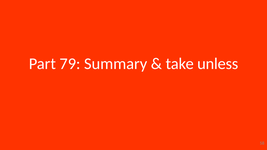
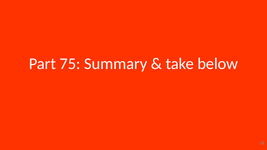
79: 79 -> 75
unless: unless -> below
